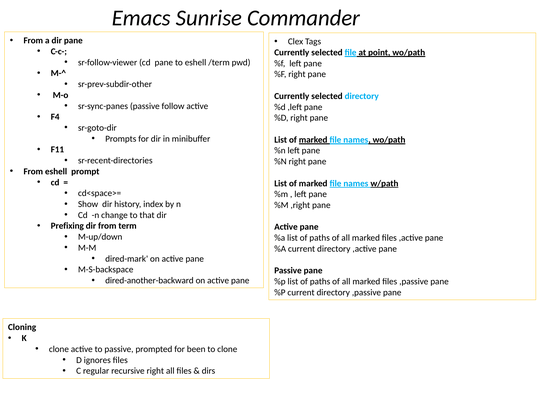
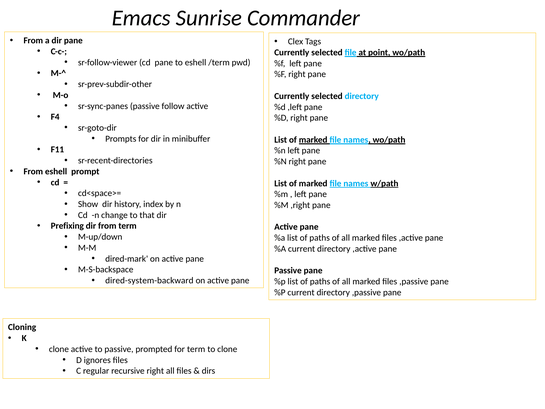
dired-another-backward: dired-another-backward -> dired-system-backward
for been: been -> term
